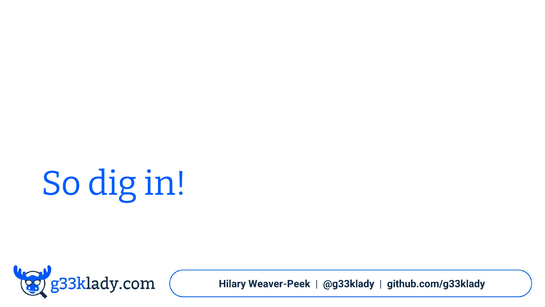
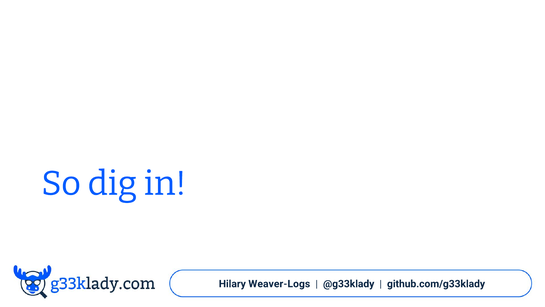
Weaver-Peek: Weaver-Peek -> Weaver-Logs
